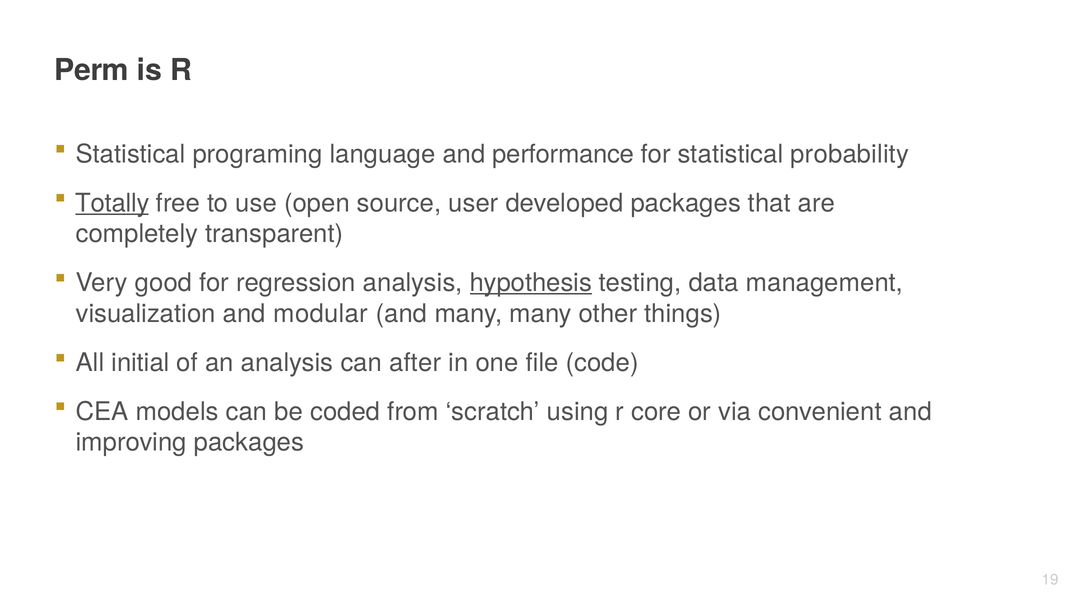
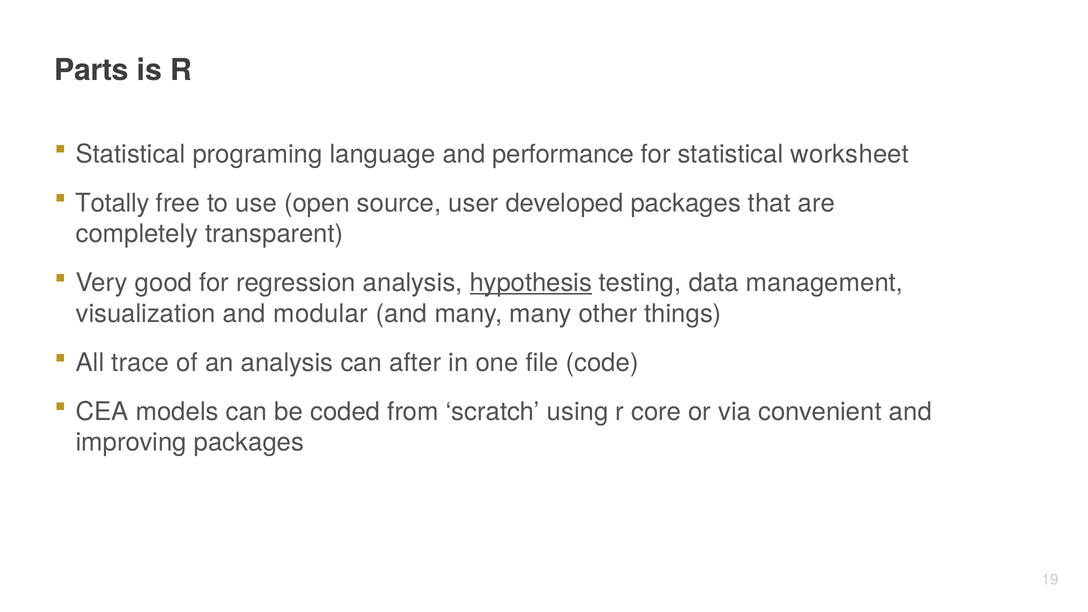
Perm: Perm -> Parts
probability: probability -> worksheet
Totally underline: present -> none
initial: initial -> trace
